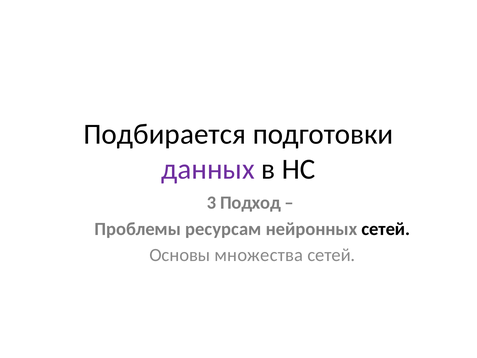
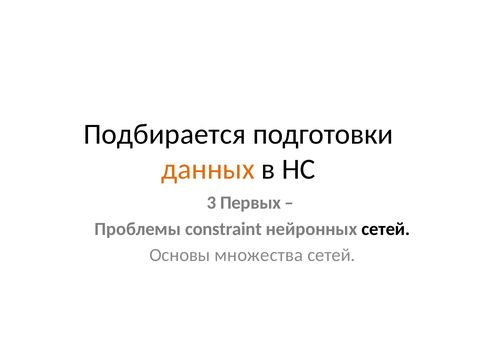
данных colour: purple -> orange
Подход: Подход -> Первых
ресурсам: ресурсам -> constraint
